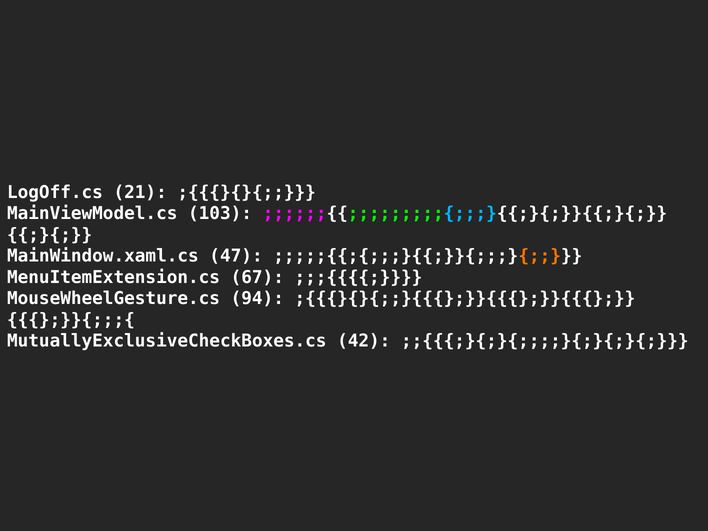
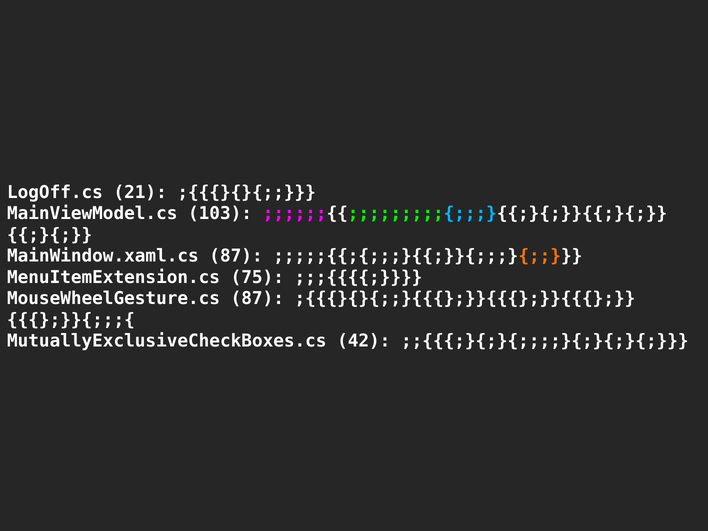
MainWindow.xaml.cs 47: 47 -> 87
67: 67 -> 75
MouseWheelGesture.cs 94: 94 -> 87
